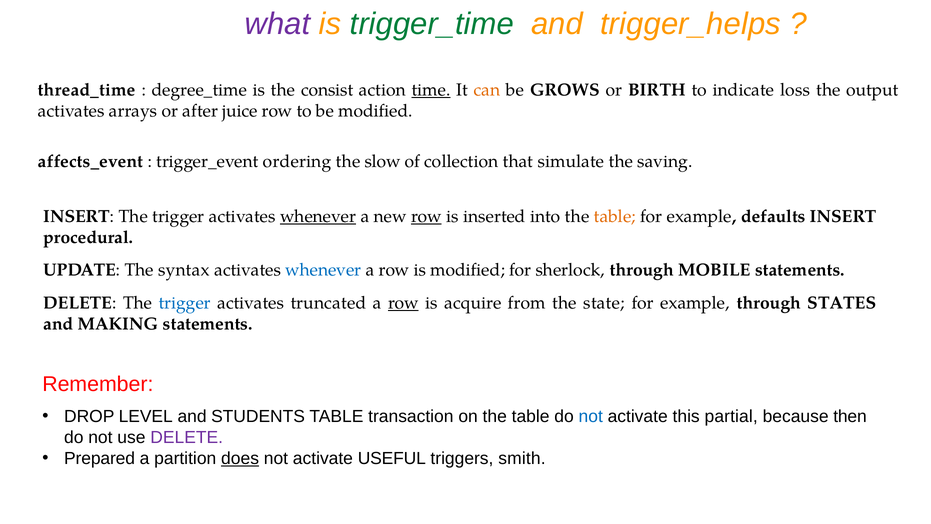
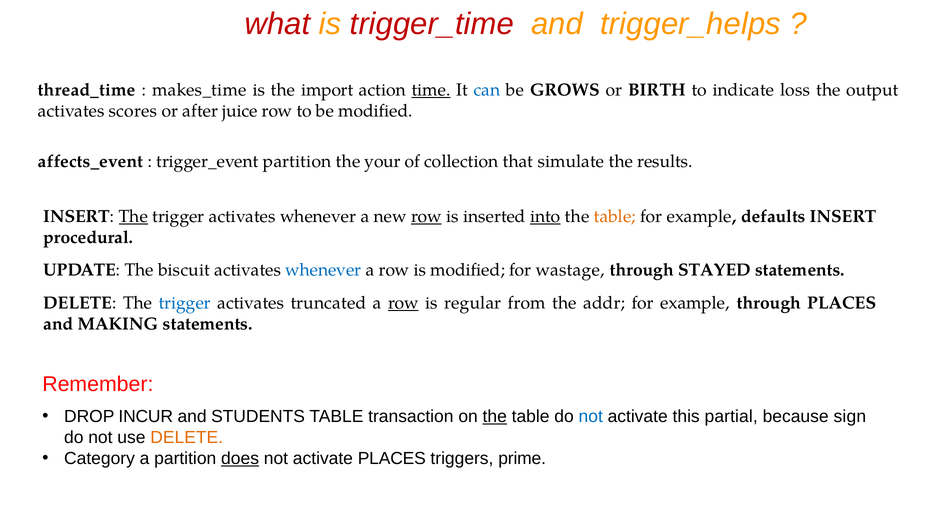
what colour: purple -> red
trigger_time colour: green -> red
degree_time: degree_time -> makes_time
consist: consist -> import
can colour: orange -> blue
arrays: arrays -> scores
trigger_event ordering: ordering -> partition
slow: slow -> your
saving: saving -> results
The at (133, 216) underline: none -> present
whenever at (318, 216) underline: present -> none
into underline: none -> present
syntax: syntax -> biscuit
sherlock: sherlock -> wastage
MOBILE: MOBILE -> STAYED
acquire: acquire -> regular
state: state -> addr
through STATES: STATES -> PLACES
LEVEL: LEVEL -> INCUR
the at (495, 416) underline: none -> present
then: then -> sign
DELETE at (187, 437) colour: purple -> orange
Prepared: Prepared -> Category
activate USEFUL: USEFUL -> PLACES
smith: smith -> prime
